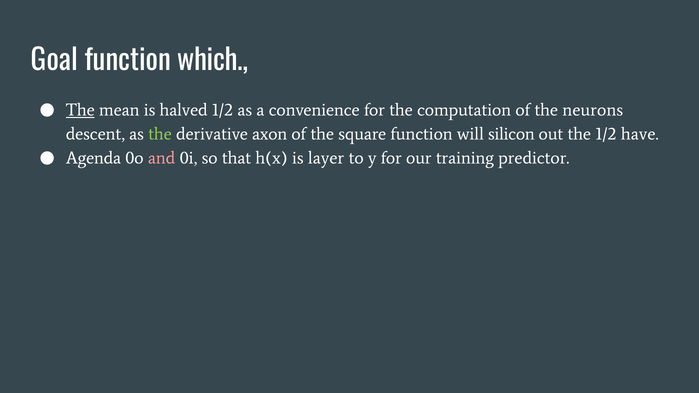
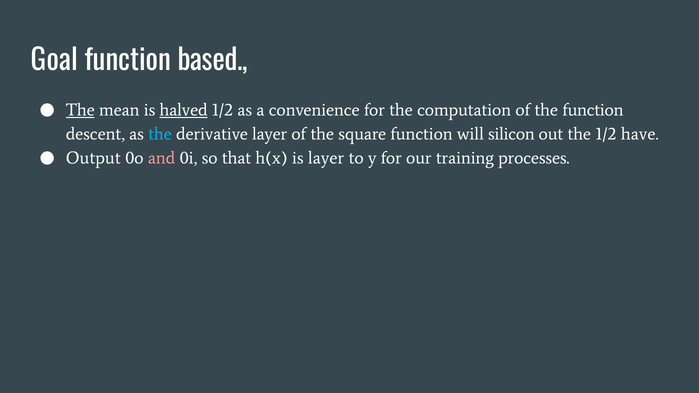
which: which -> based
halved underline: none -> present
the neurons: neurons -> function
the at (160, 134) colour: light green -> light blue
derivative axon: axon -> layer
Agenda: Agenda -> Output
predictor: predictor -> processes
